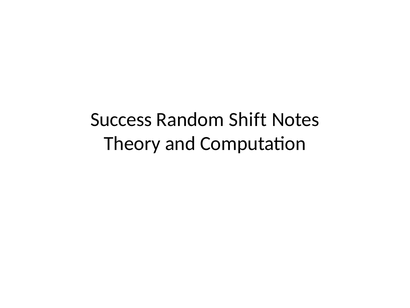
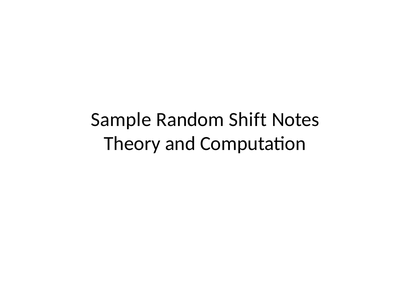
Success: Success -> Sample
